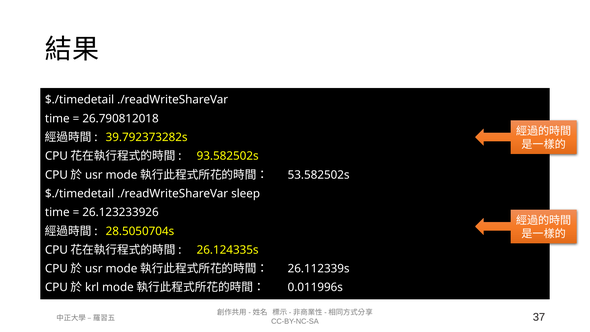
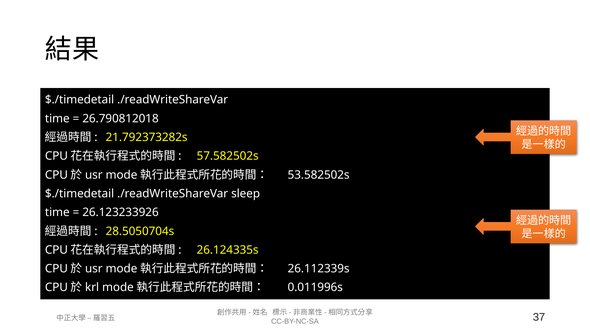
39.792373282s: 39.792373282s -> 21.792373282s
93.582502s: 93.582502s -> 57.582502s
